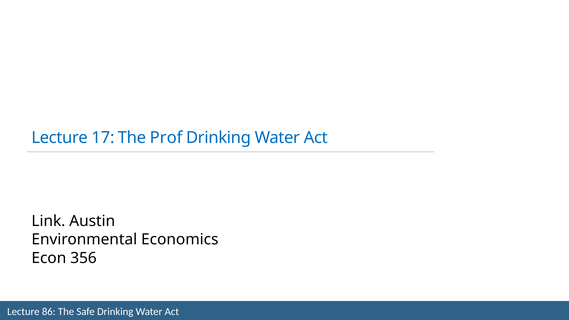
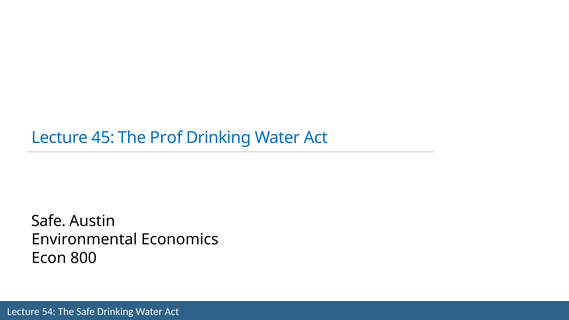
17: 17 -> 45
Link at (48, 221): Link -> Safe
356: 356 -> 800
86: 86 -> 54
